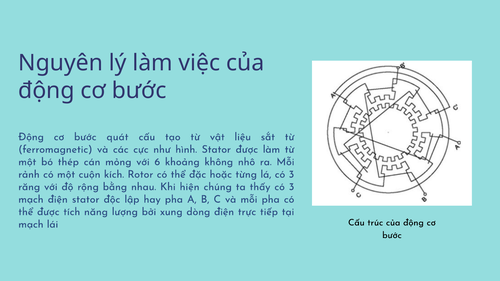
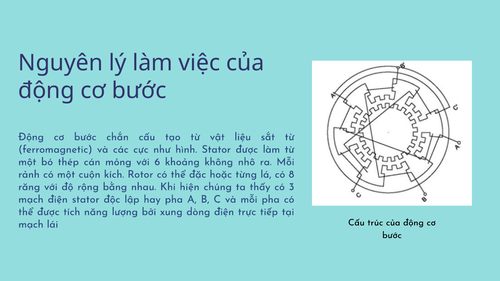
quát: quát -> chắn
lá có 3: 3 -> 8
